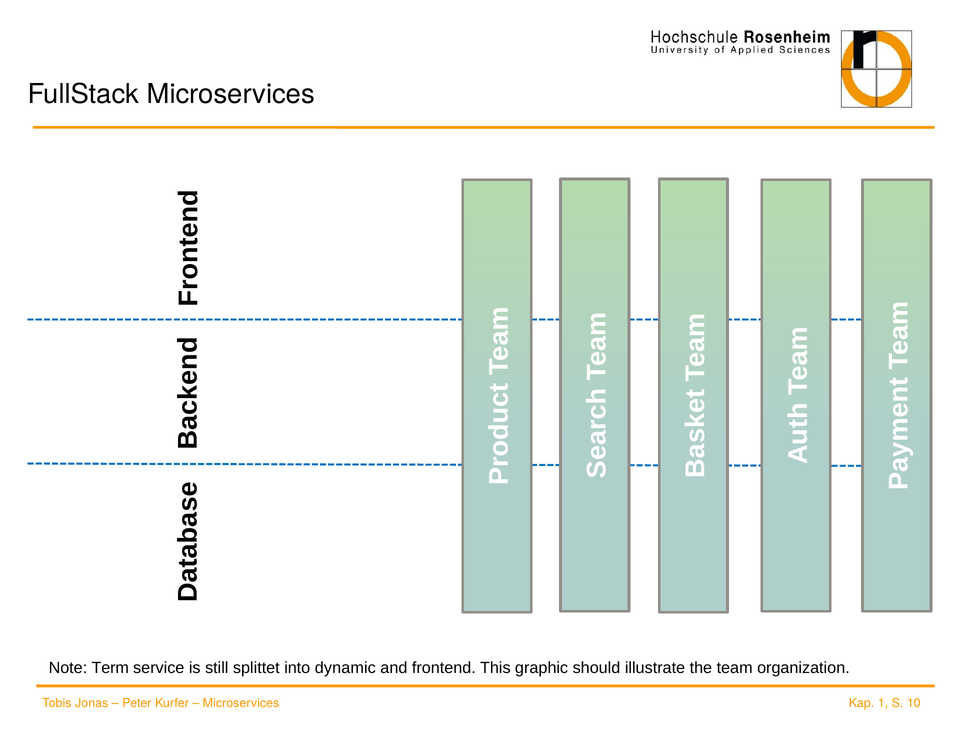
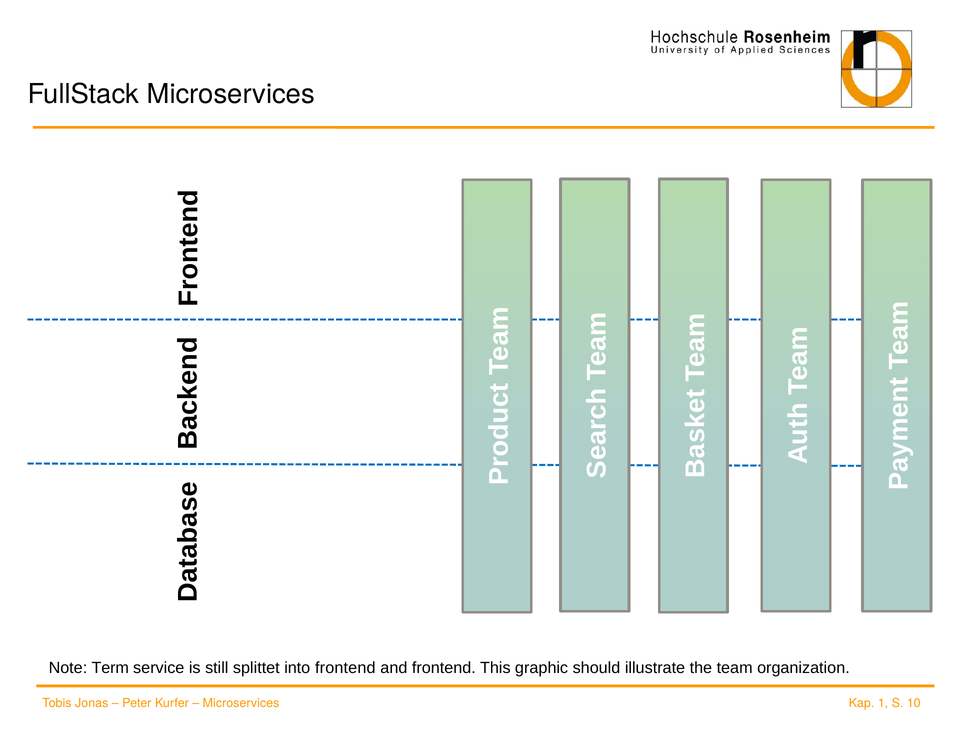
into dynamic: dynamic -> frontend
